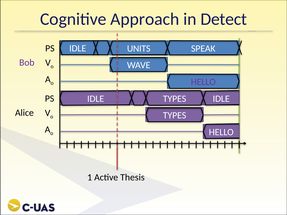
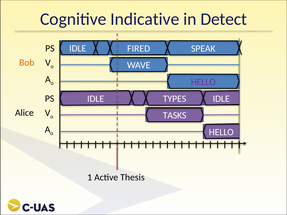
Approach: Approach -> Indicative
UNITS: UNITS -> FIRED
Bob colour: purple -> orange
TYPES at (175, 115): TYPES -> TASKS
